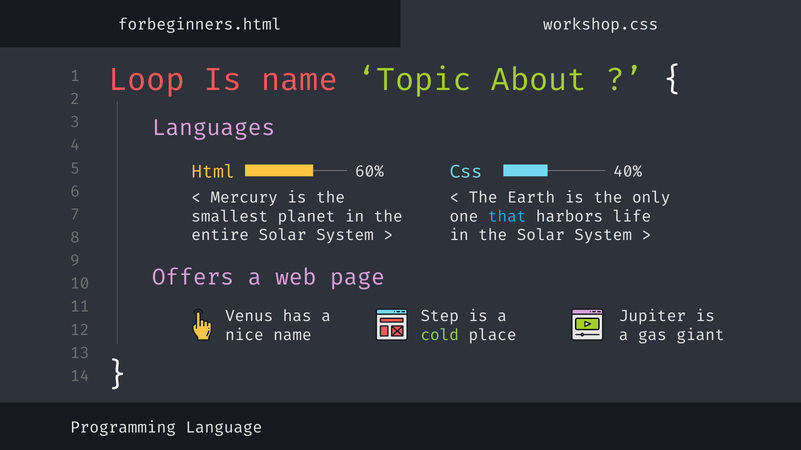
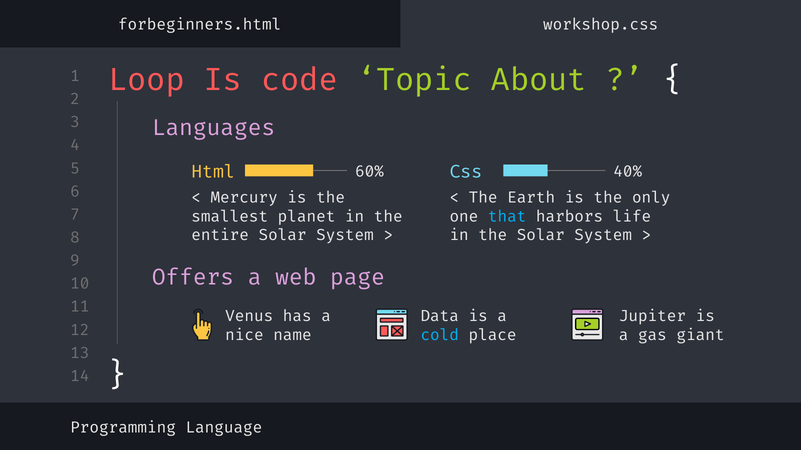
Is name: name -> code
Step: Step -> Data
cold colour: light green -> light blue
